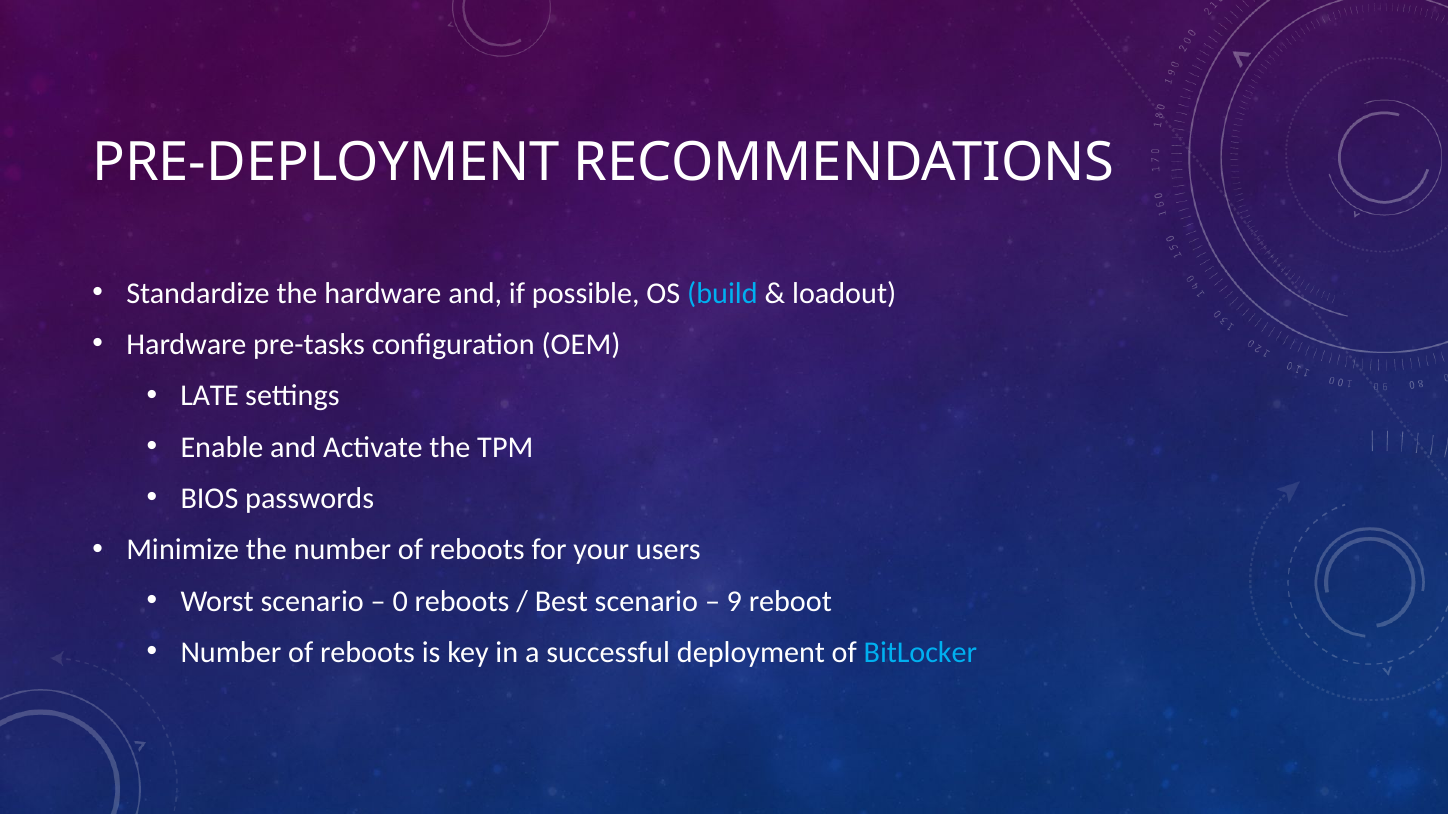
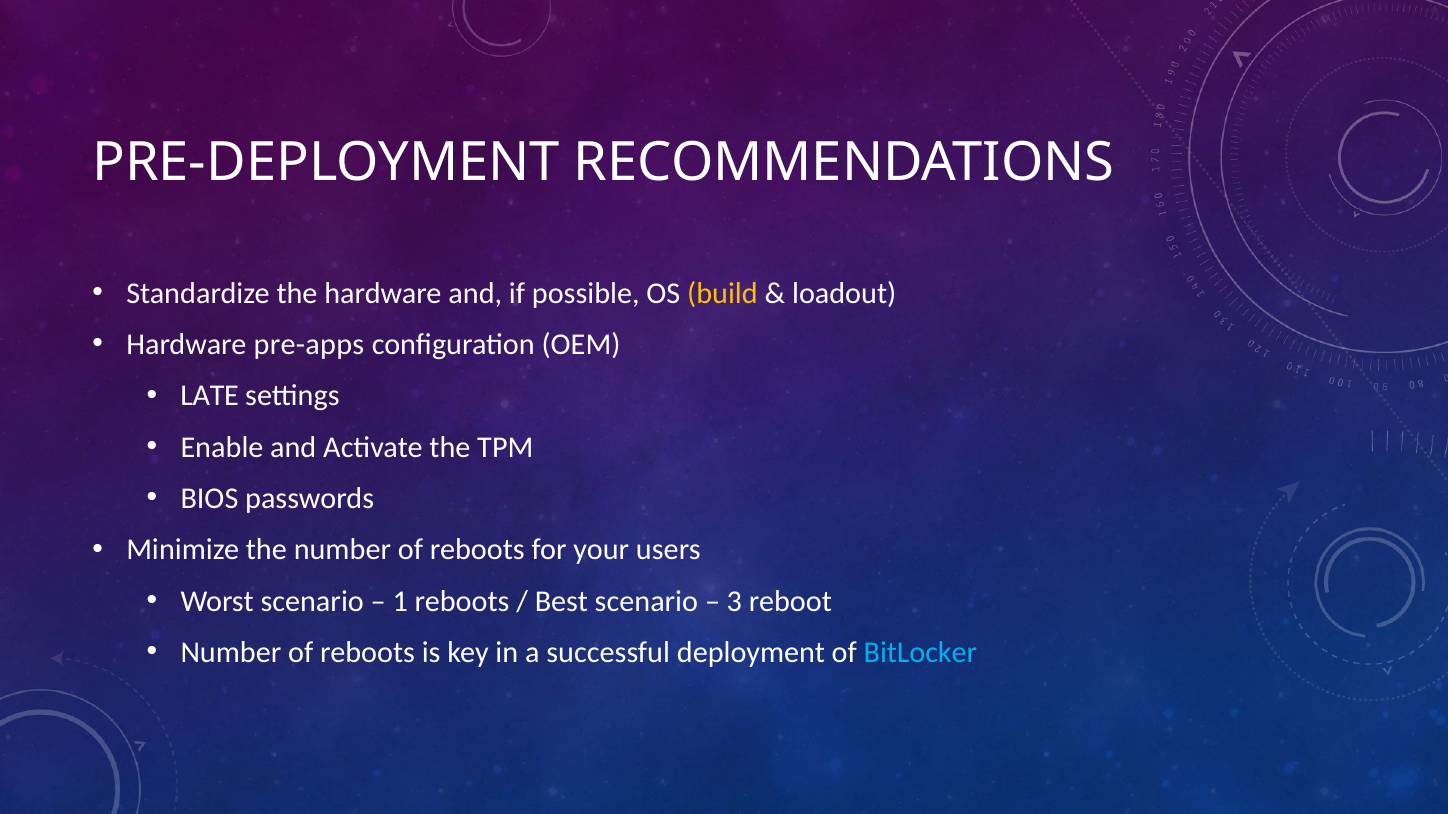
build colour: light blue -> yellow
pre-tasks: pre-tasks -> pre-apps
0: 0 -> 1
9: 9 -> 3
